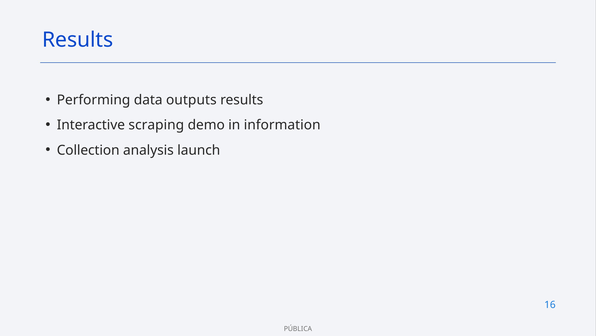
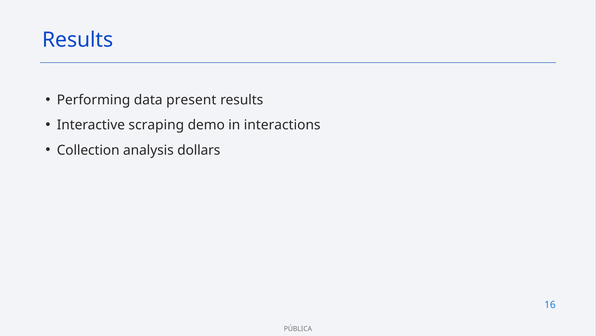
outputs: outputs -> present
information: information -> interactions
launch: launch -> dollars
